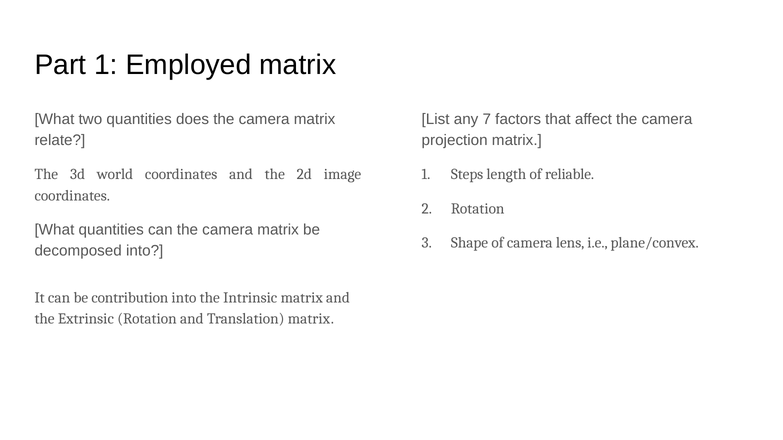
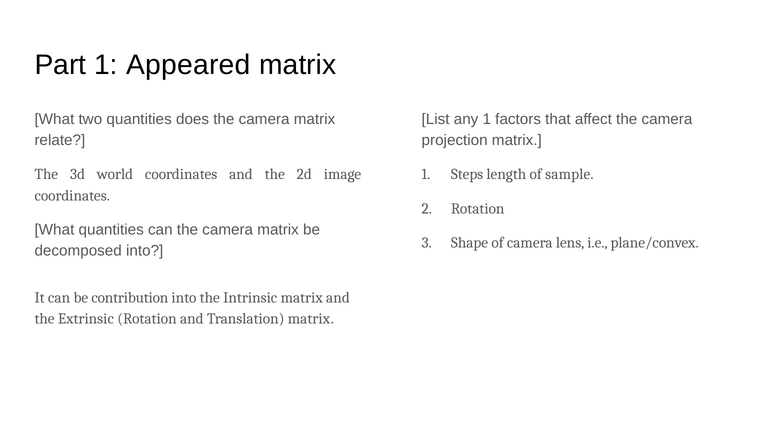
Employed: Employed -> Appeared
any 7: 7 -> 1
reliable: reliable -> sample
